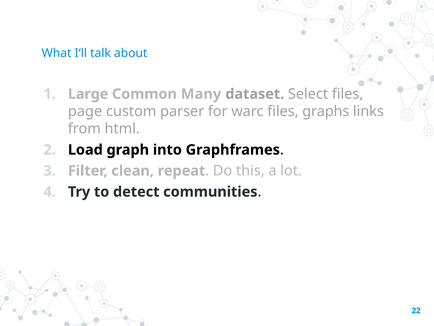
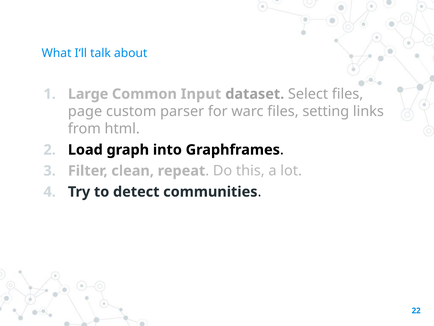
Many: Many -> Input
graphs: graphs -> setting
